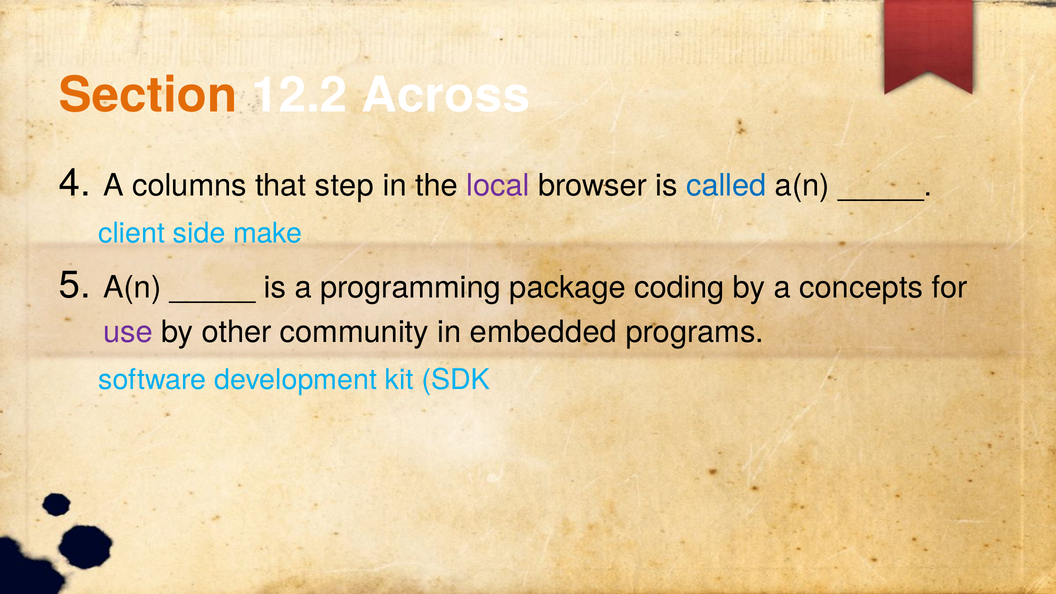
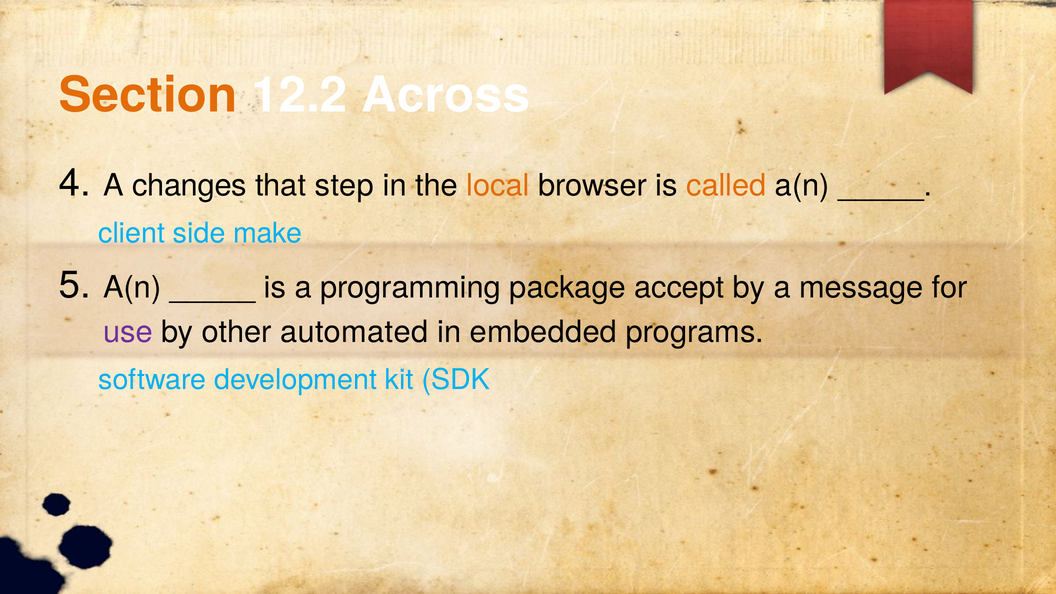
columns: columns -> changes
local colour: purple -> orange
called colour: blue -> orange
coding: coding -> accept
concepts: concepts -> message
community: community -> automated
